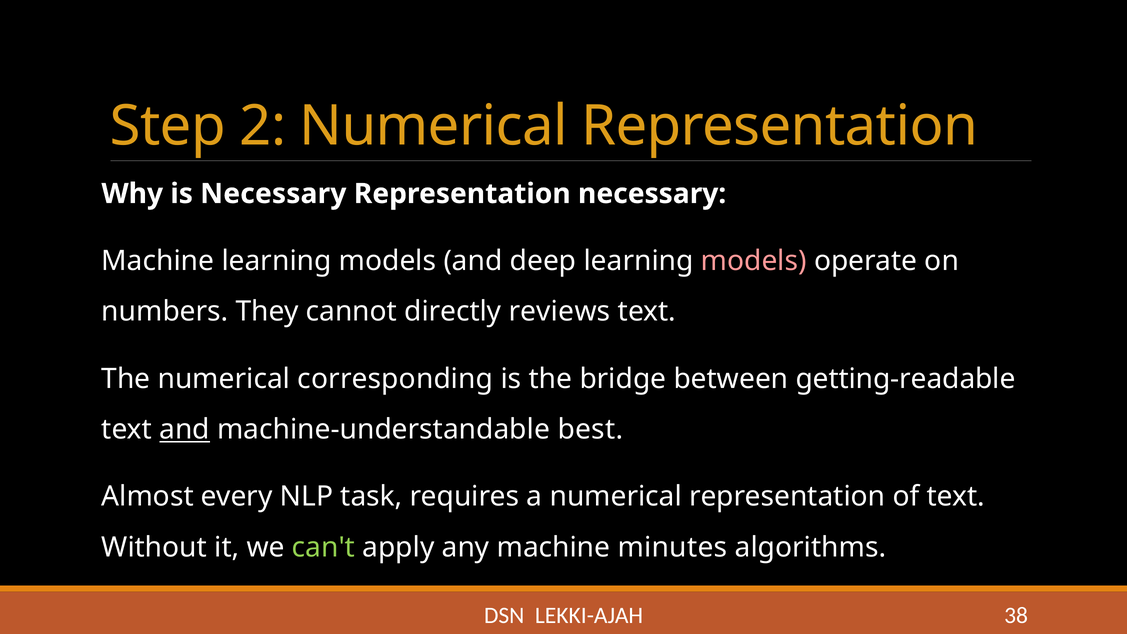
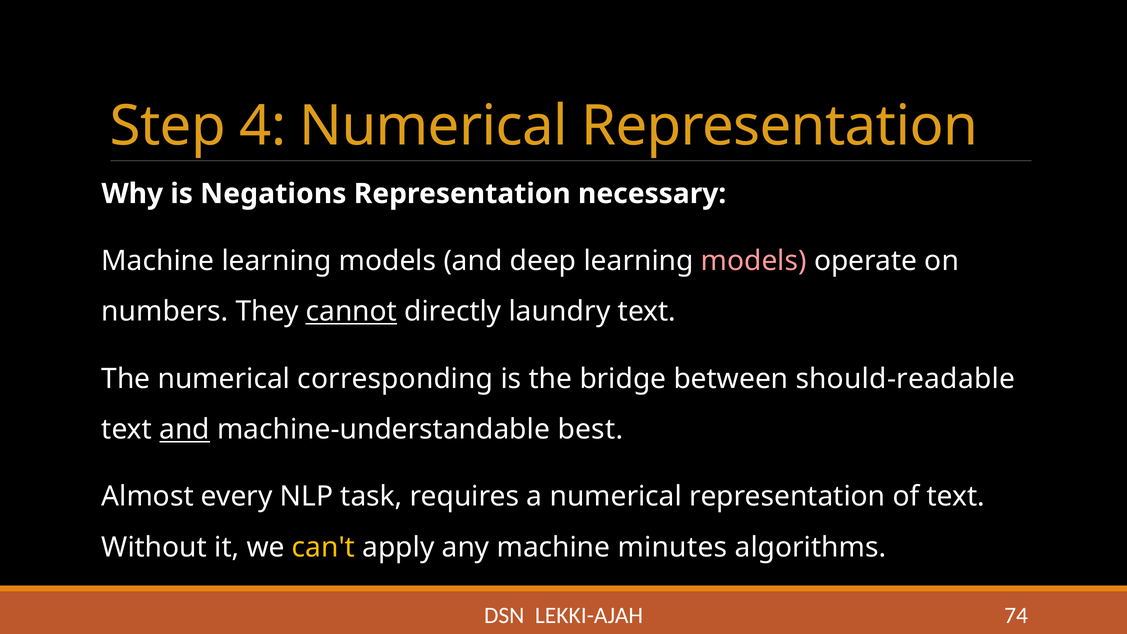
2: 2 -> 4
is Necessary: Necessary -> Negations
cannot underline: none -> present
reviews: reviews -> laundry
getting-readable: getting-readable -> should-readable
can't colour: light green -> yellow
38: 38 -> 74
